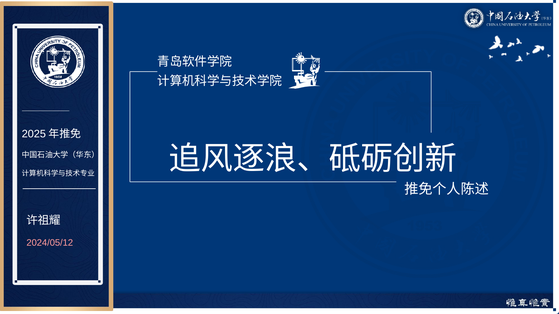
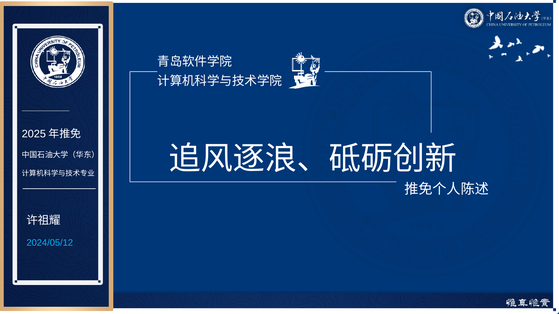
2024/05/12 colour: pink -> light blue
